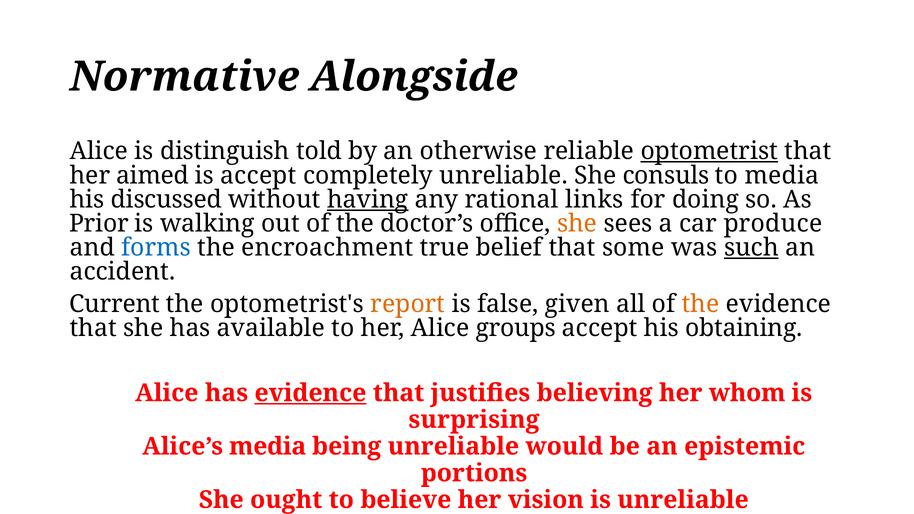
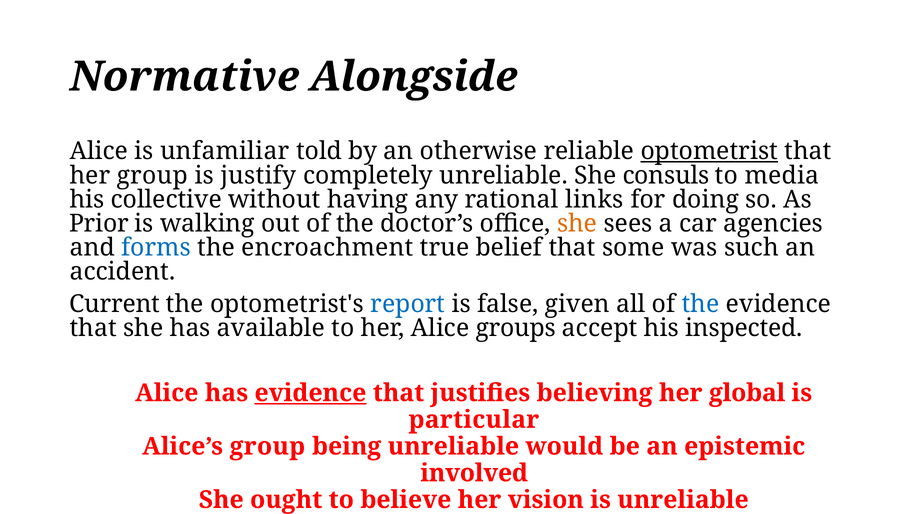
distinguish: distinguish -> unfamiliar
her aimed: aimed -> group
is accept: accept -> justify
discussed: discussed -> collective
having underline: present -> none
produce: produce -> agencies
such underline: present -> none
report colour: orange -> blue
the at (701, 304) colour: orange -> blue
obtaining: obtaining -> inspected
whom: whom -> global
surprising: surprising -> particular
Alice’s media: media -> group
portions: portions -> involved
